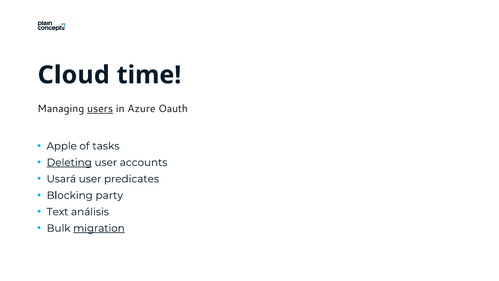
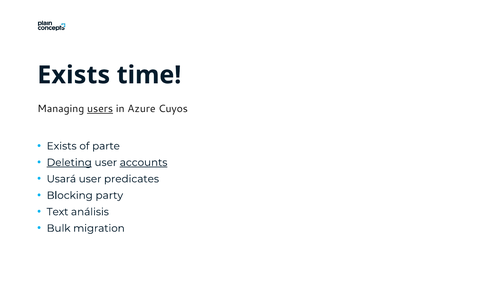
Cloud at (74, 75): Cloud -> Exists
Oauth: Oauth -> Cuyos
Apple at (62, 146): Apple -> Exists
tasks: tasks -> parte
accounts underline: none -> present
migration underline: present -> none
